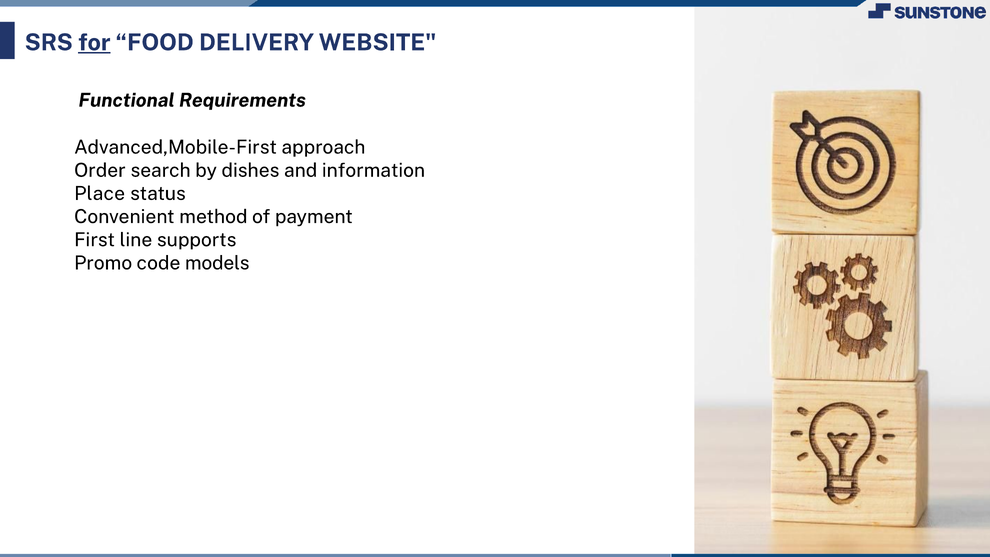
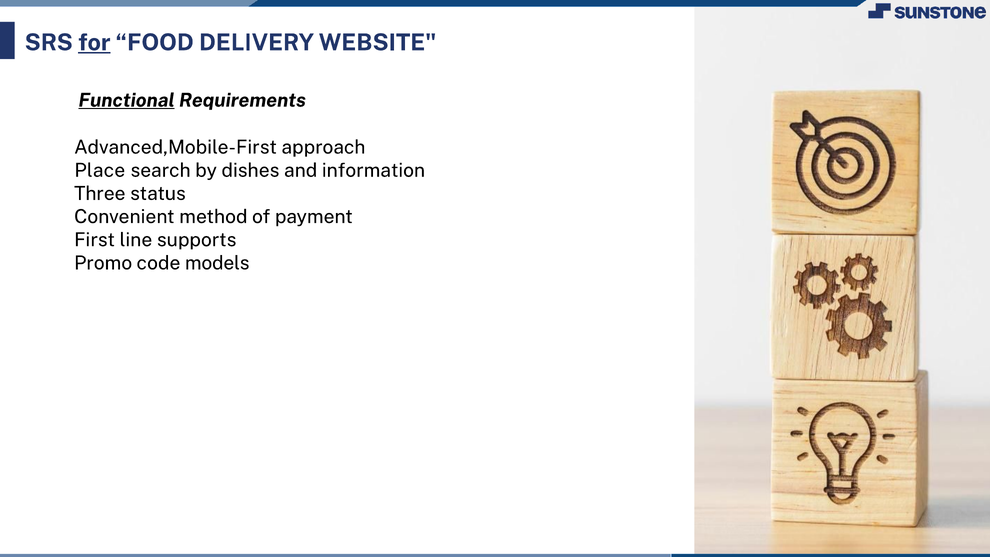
Functional underline: none -> present
Order: Order -> Place
Place: Place -> Three
